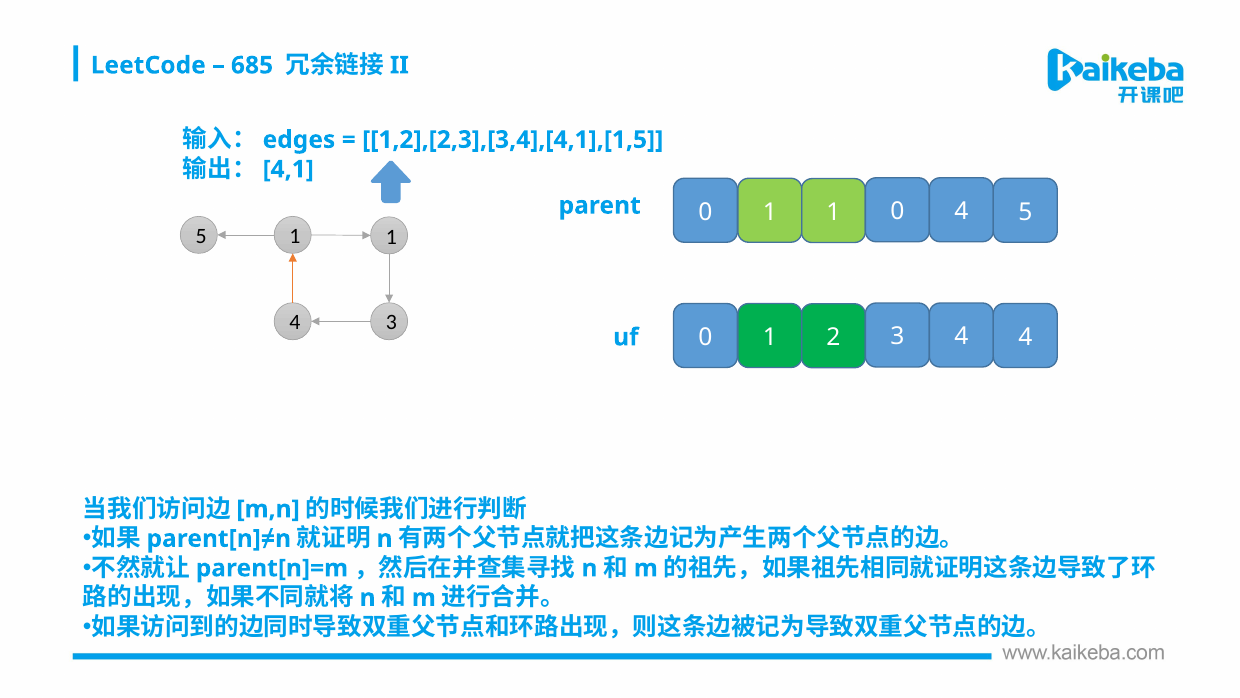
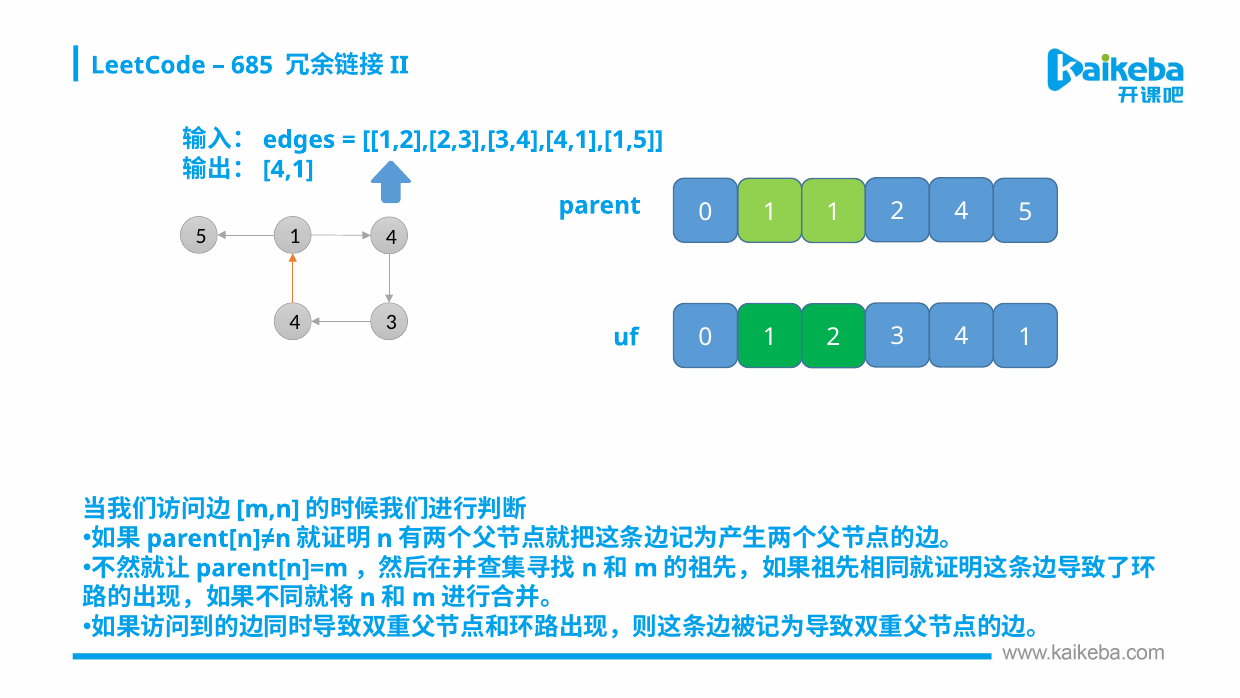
1 0: 0 -> 2
1 at (391, 237): 1 -> 4
4 4: 4 -> 1
